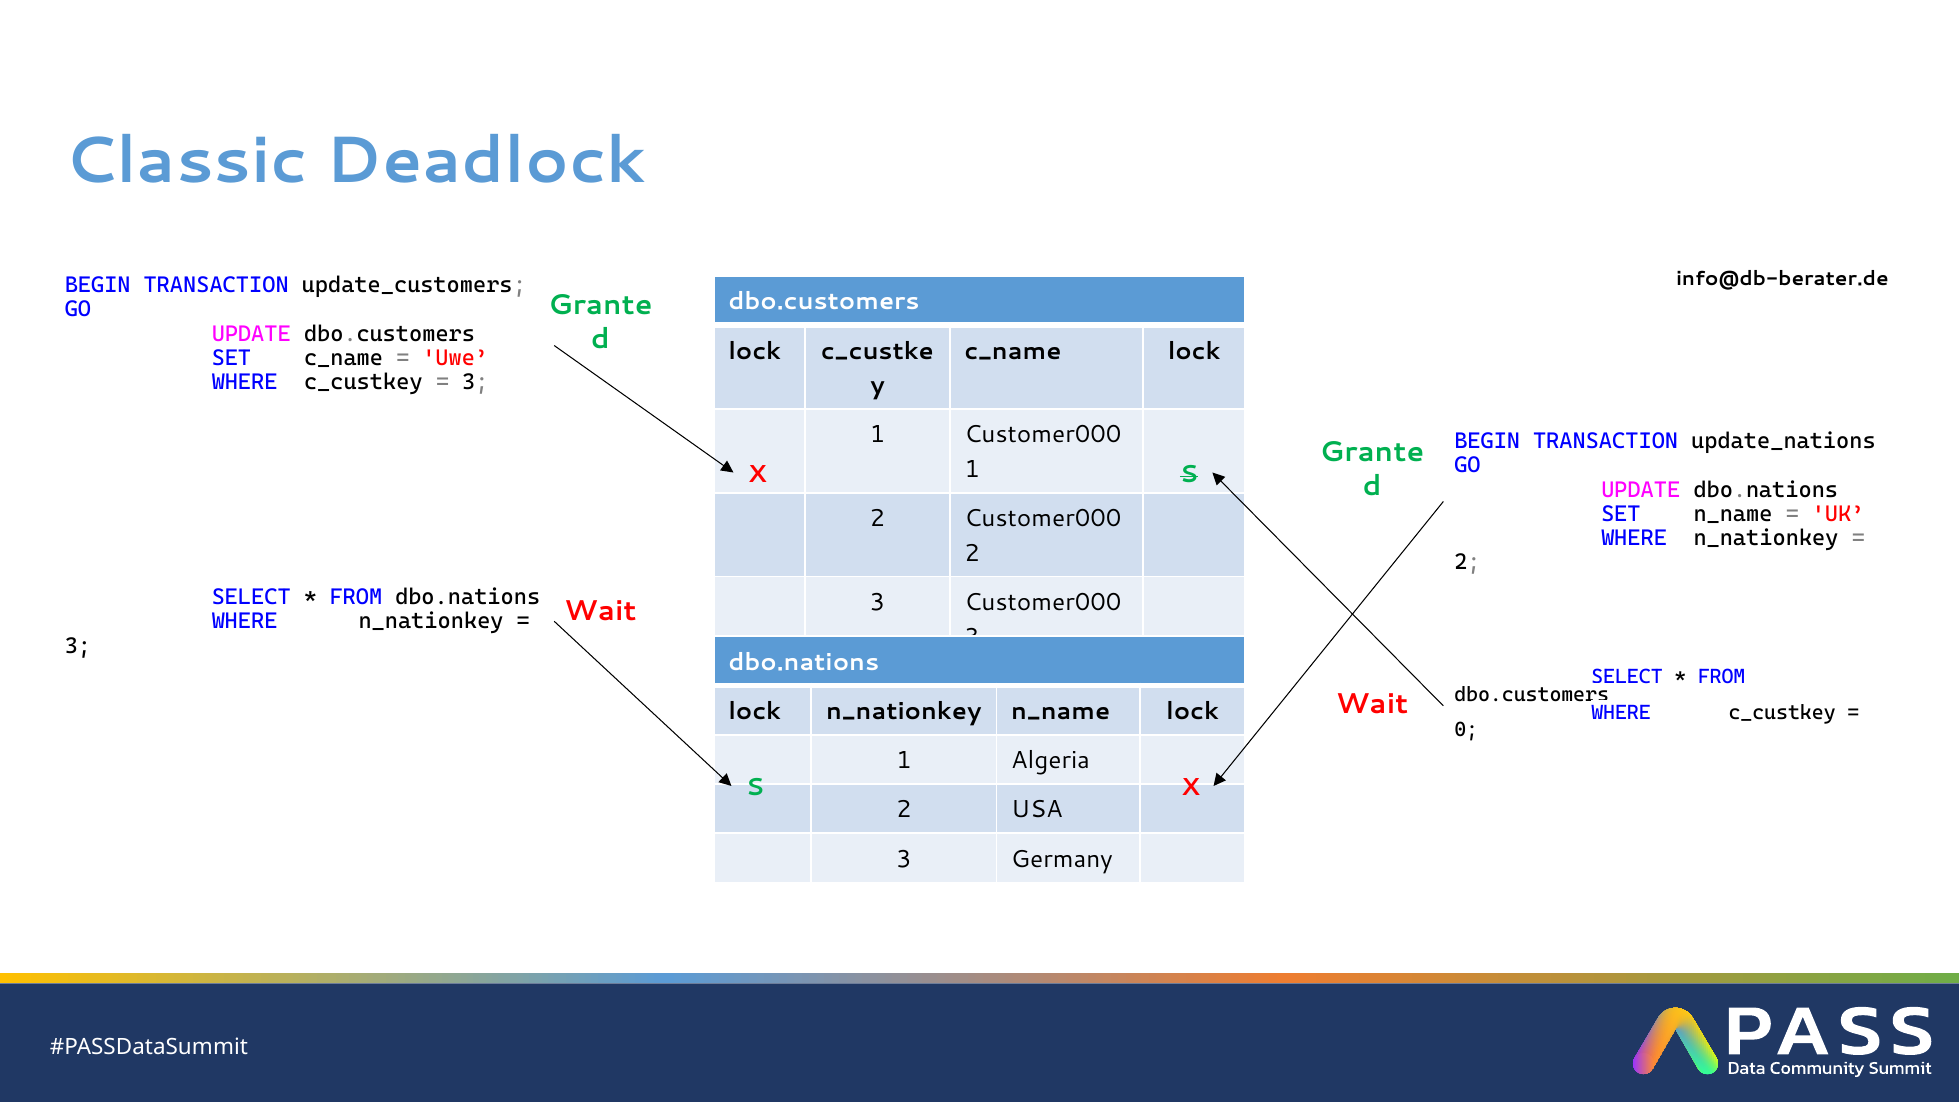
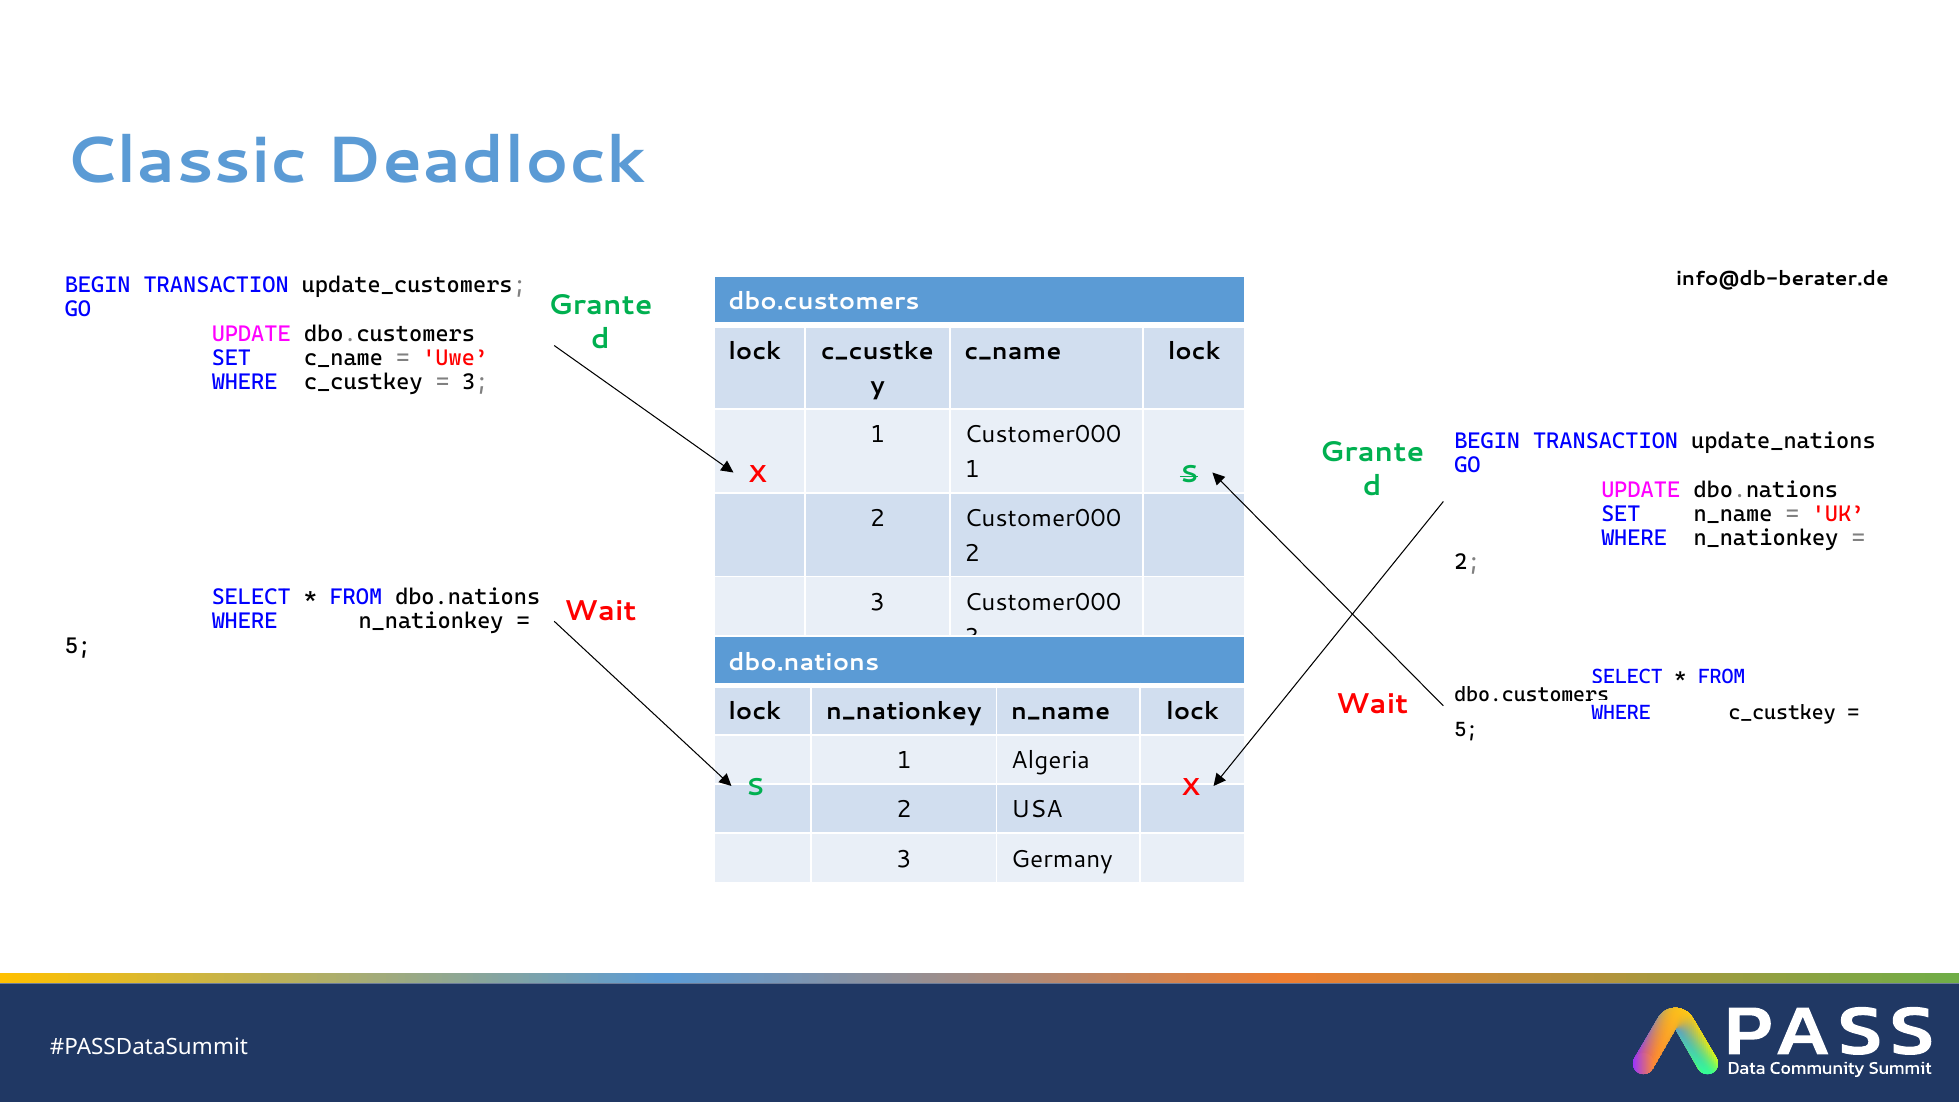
3 at (78, 646): 3 -> 5
0 at (1466, 730): 0 -> 5
